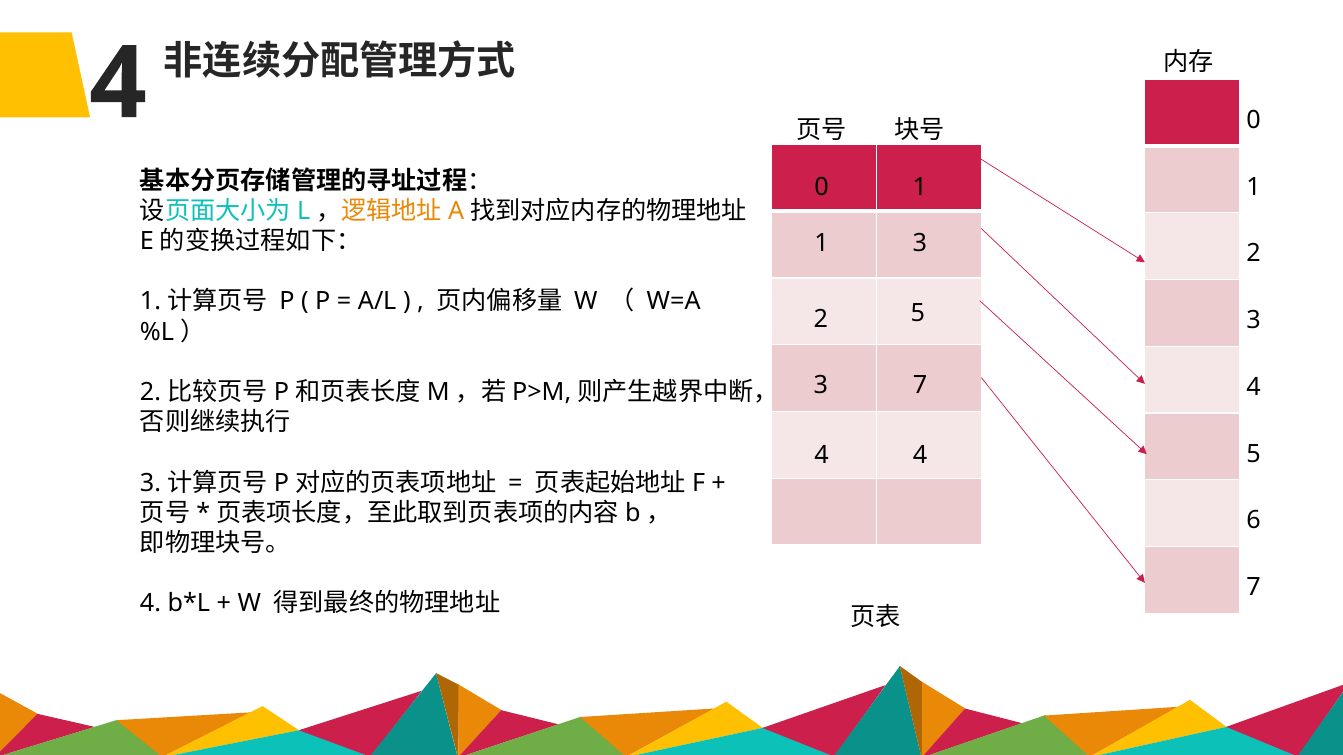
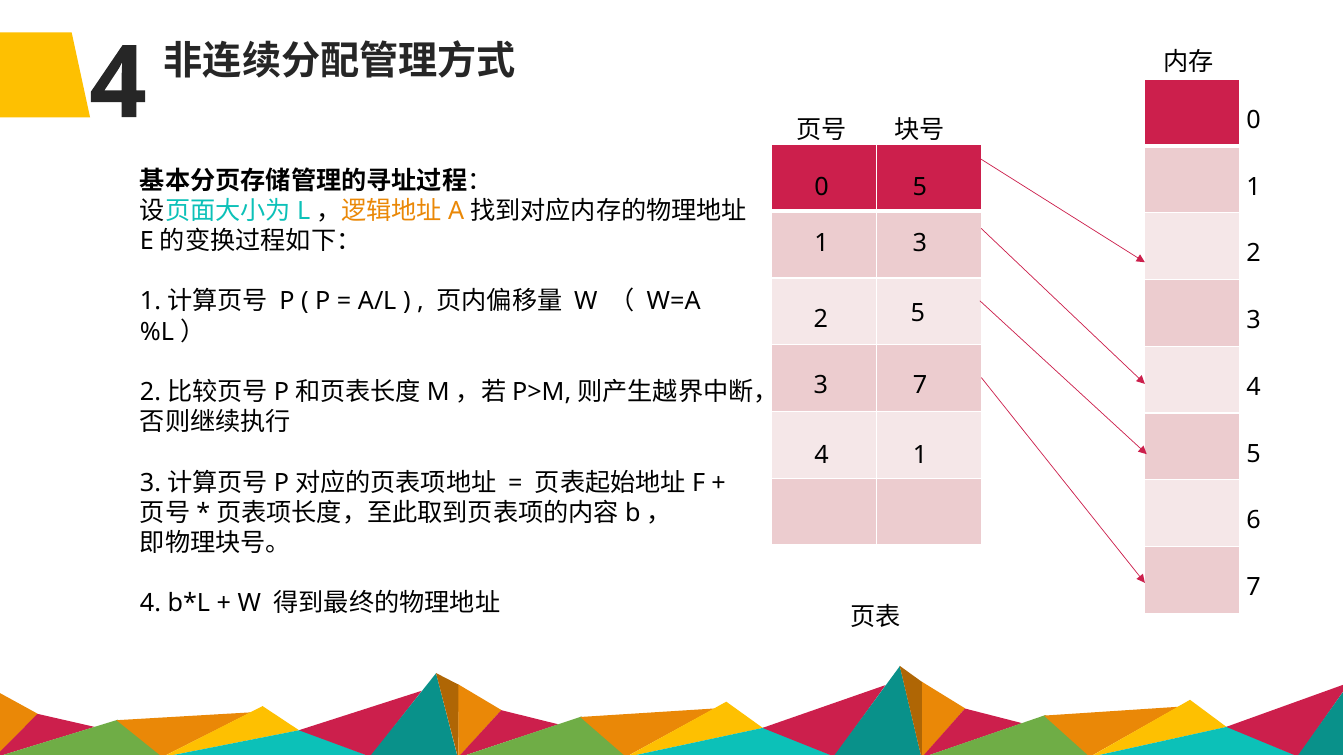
1 at (920, 187): 1 -> 5
4 4: 4 -> 1
